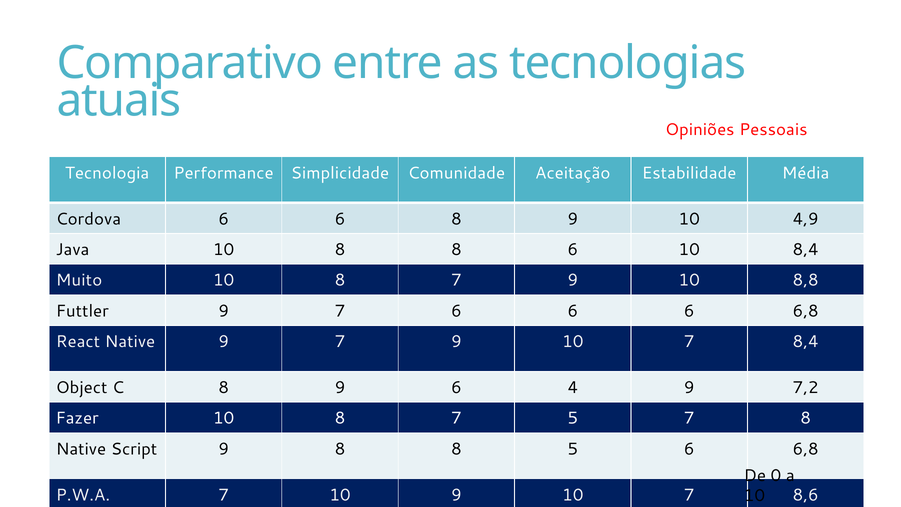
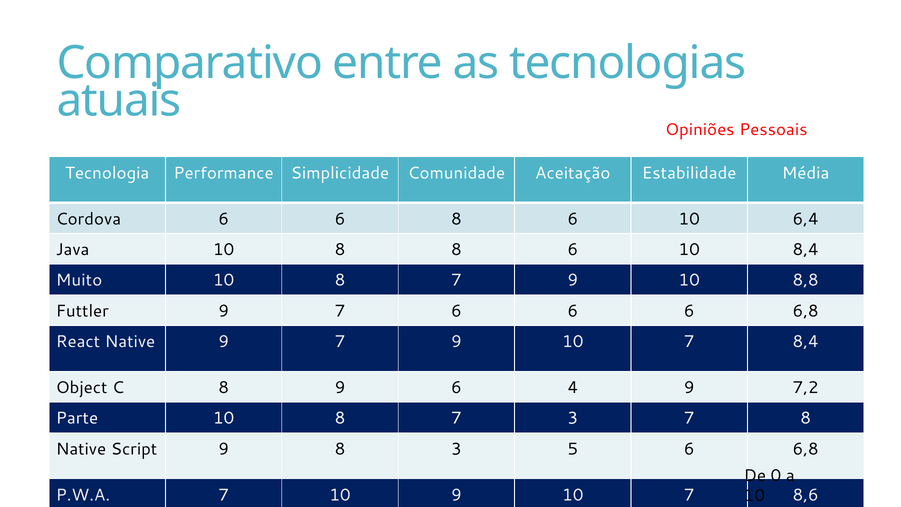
6 8 9: 9 -> 6
4,9: 4,9 -> 6,4
Fazer: Fazer -> Parte
7 5: 5 -> 3
9 8 8: 8 -> 3
